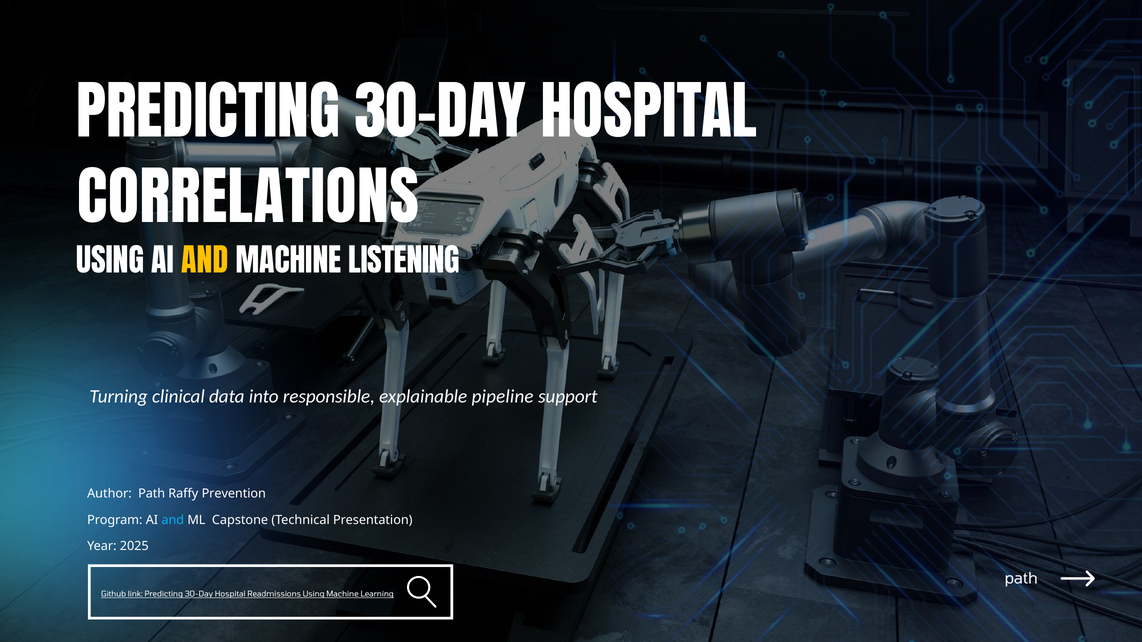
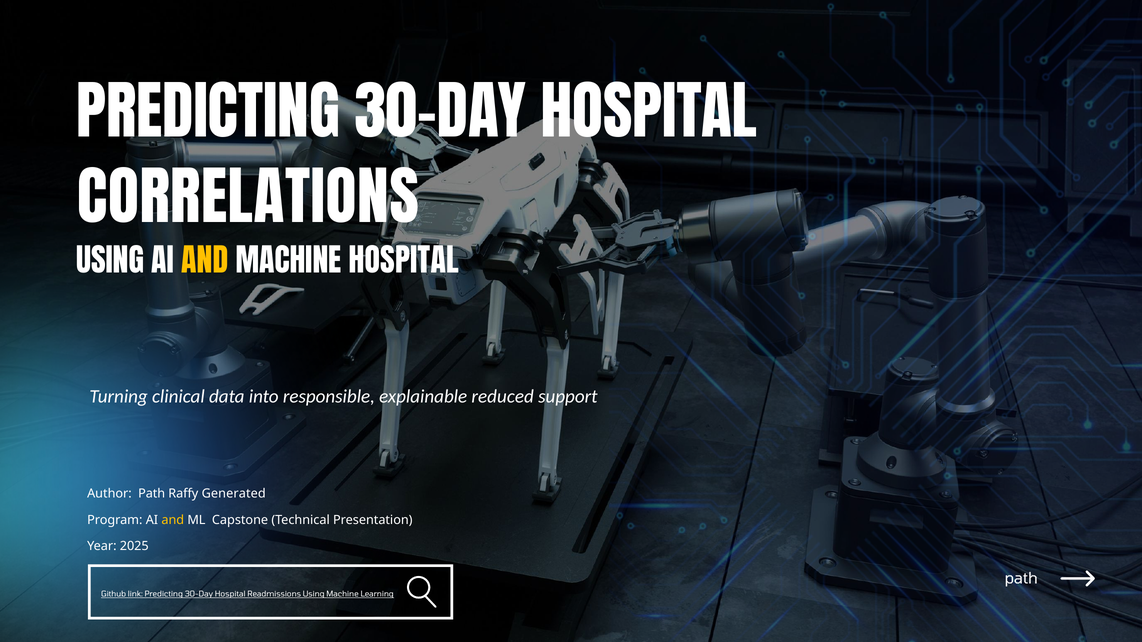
MACHINE LISTENING: LISTENING -> HOSPITAL
pipeline: pipeline -> reduced
Prevention: Prevention -> Generated
and at (173, 520) colour: light blue -> yellow
